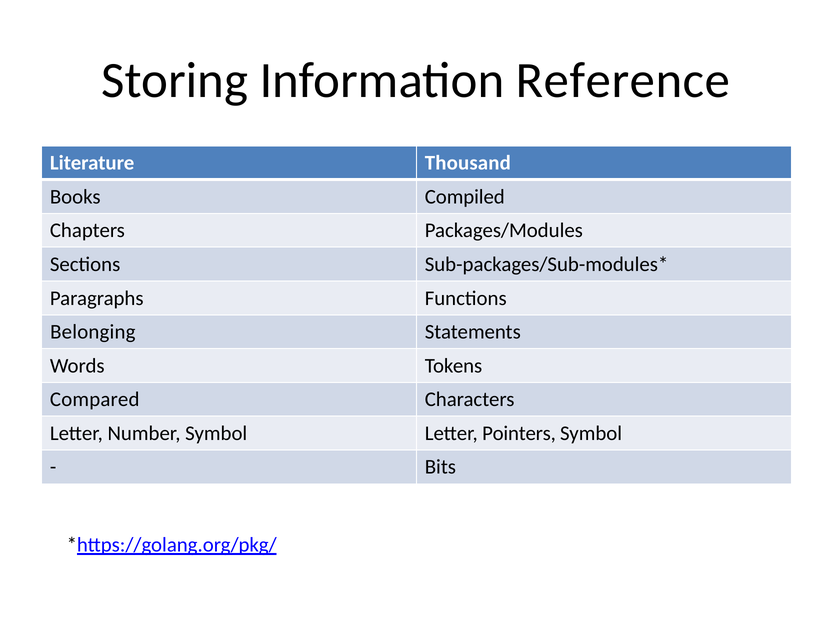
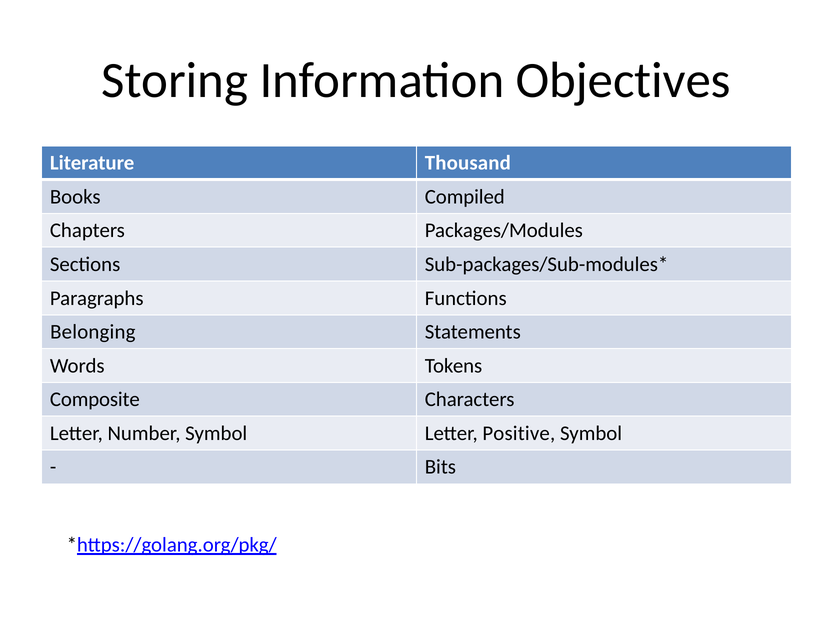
Reference: Reference -> Objectives
Compared: Compared -> Composite
Pointers: Pointers -> Positive
